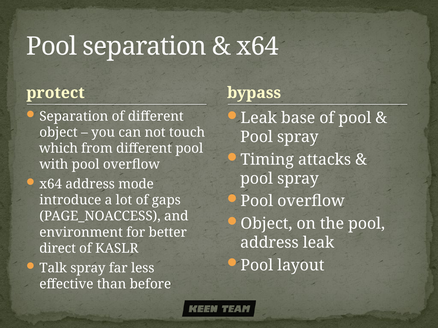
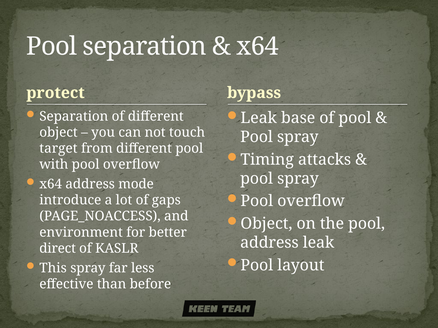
which: which -> target
Talk: Talk -> This
